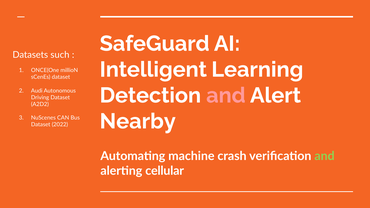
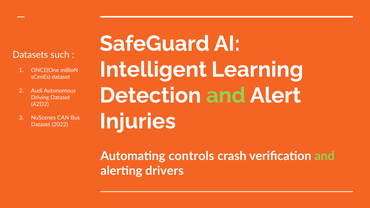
and at (226, 95) colour: pink -> light green
Nearby: Nearby -> Injuries
machine: machine -> controls
cellular: cellular -> drivers
